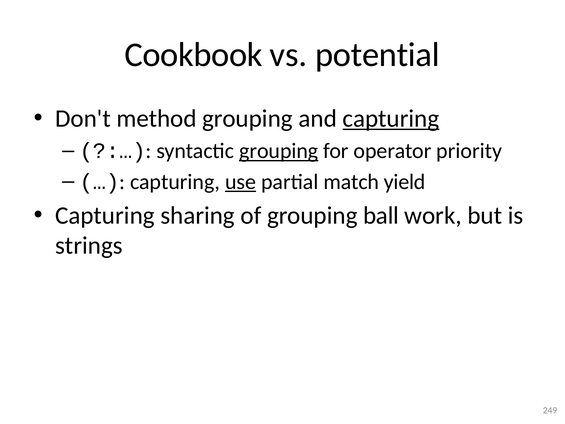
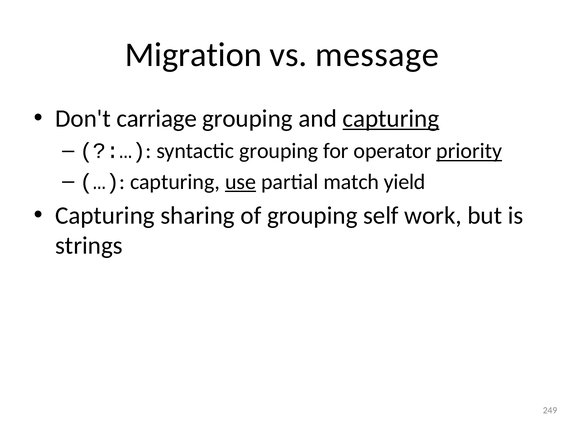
Cookbook: Cookbook -> Migration
potential: potential -> message
method: method -> carriage
grouping at (279, 151) underline: present -> none
priority underline: none -> present
ball: ball -> self
